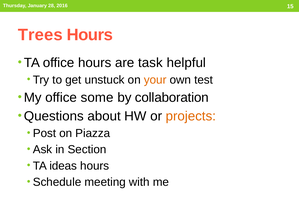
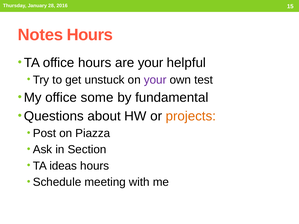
Trees: Trees -> Notes
are task: task -> your
your at (155, 80) colour: orange -> purple
collaboration: collaboration -> fundamental
